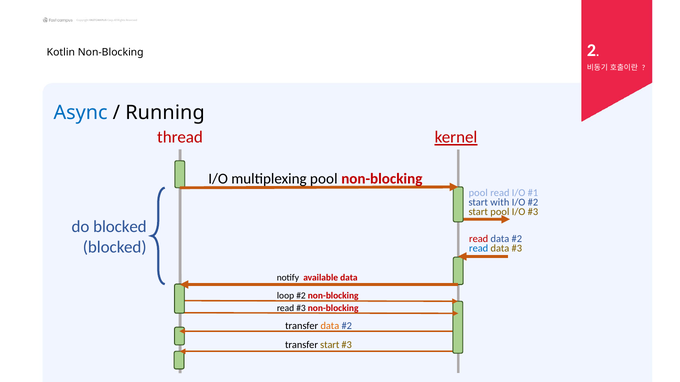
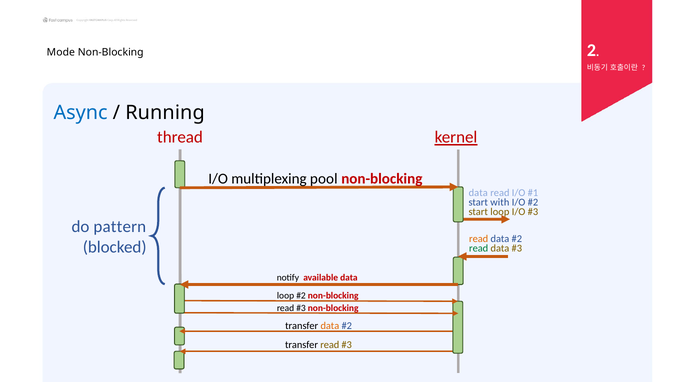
Kotlin: Kotlin -> Mode
pool at (478, 193): pool -> data
start pool: pool -> loop
do blocked: blocked -> pattern
read at (479, 239) colour: red -> orange
read at (479, 249) colour: blue -> green
transfer start: start -> read
